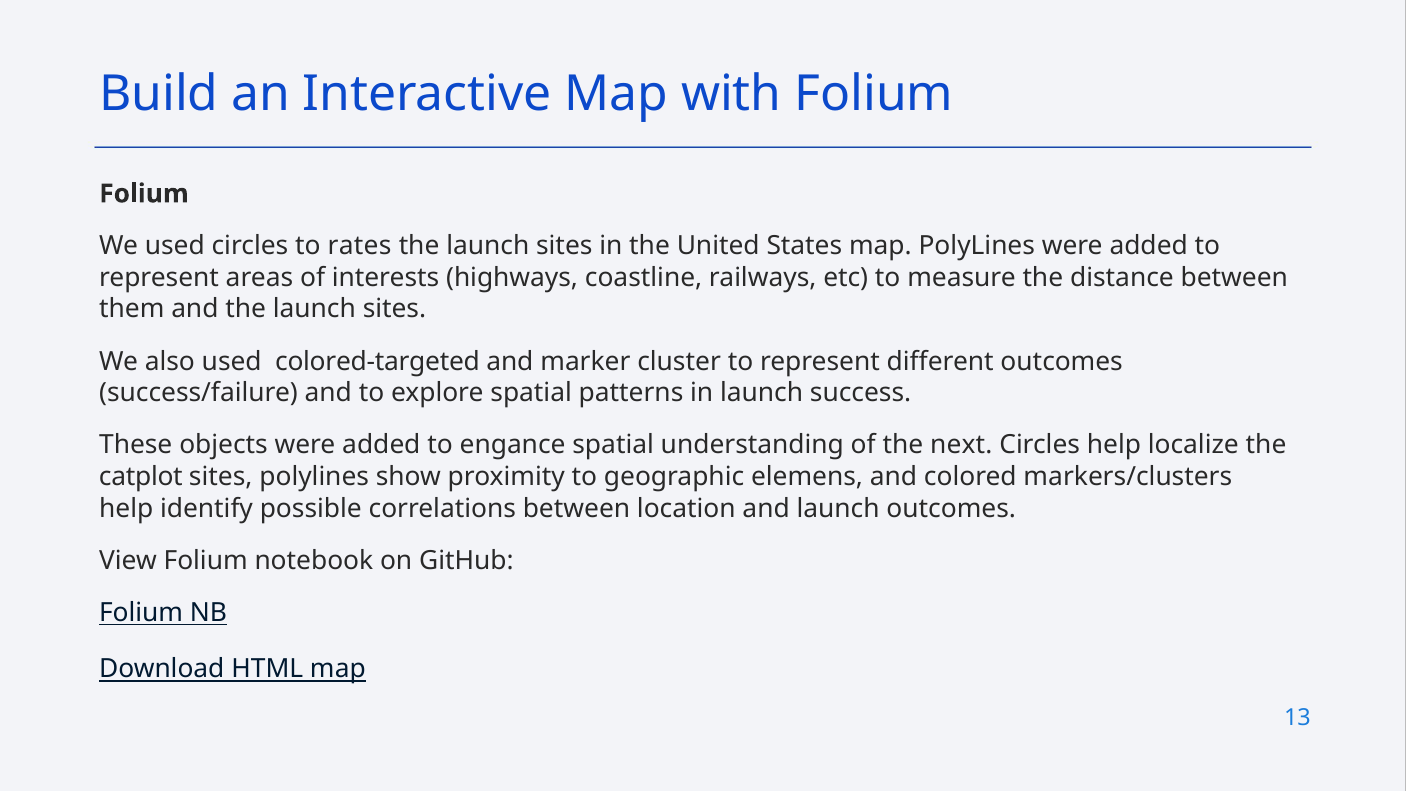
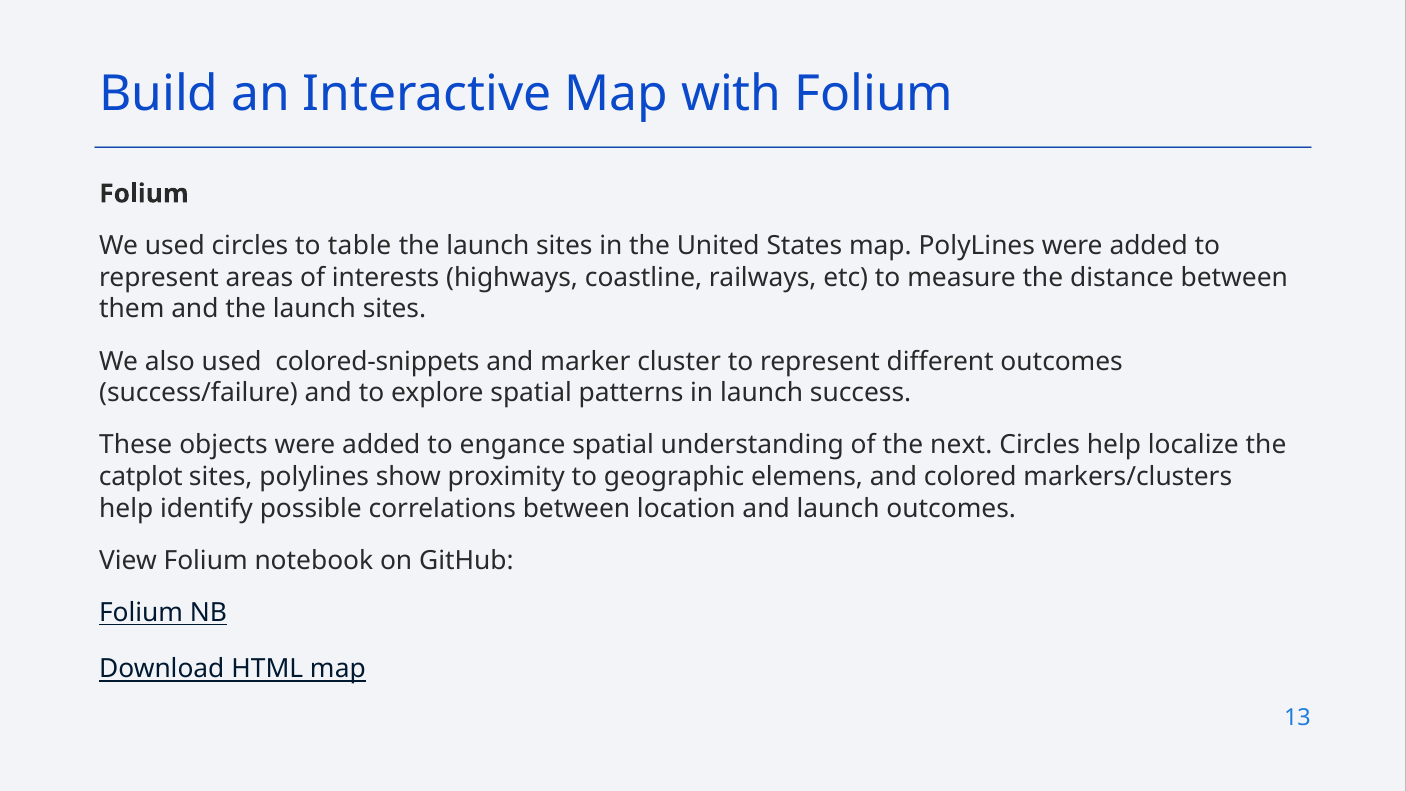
rates: rates -> table
colored-targeted: colored-targeted -> colored-snippets
